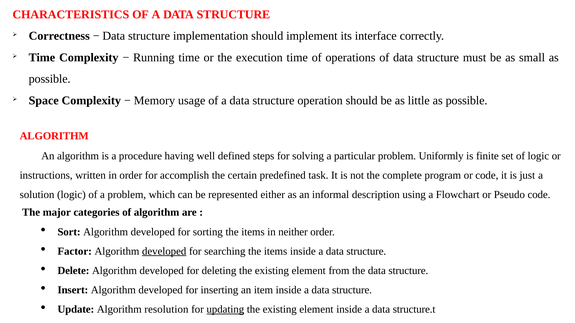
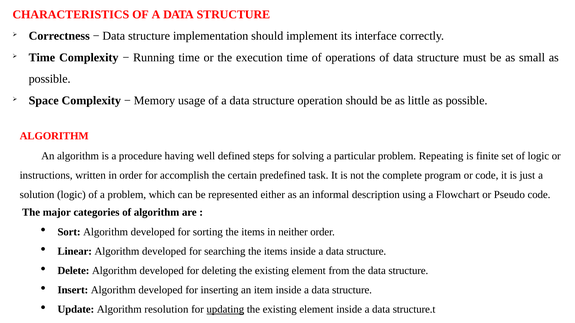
Uniformly: Uniformly -> Repeating
Factor: Factor -> Linear
developed at (164, 252) underline: present -> none
